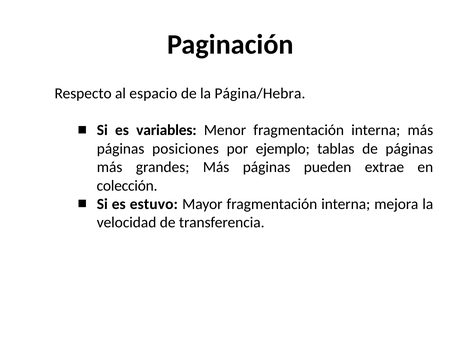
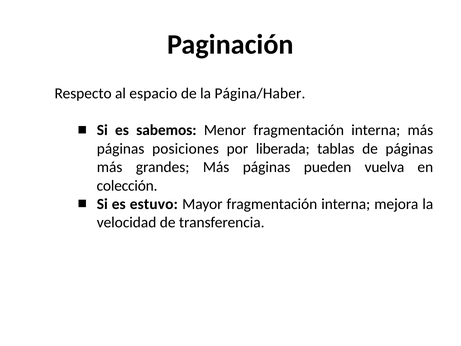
Página/Hebra: Página/Hebra -> Página/Haber
variables: variables -> sabemos
ejemplo: ejemplo -> liberada
extrae: extrae -> vuelva
